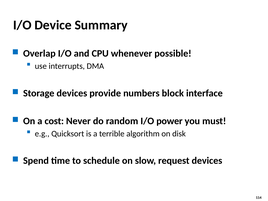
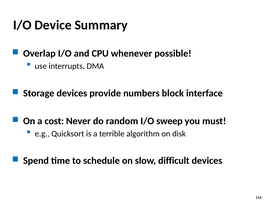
power: power -> sweep
request: request -> difficult
